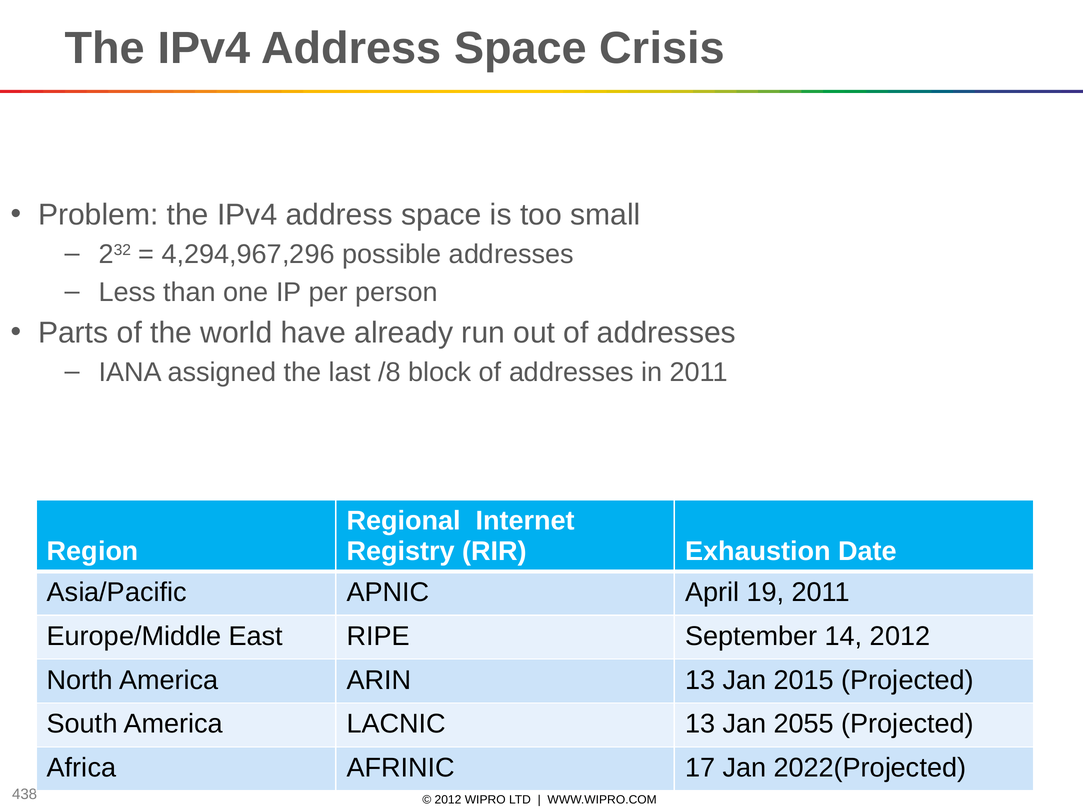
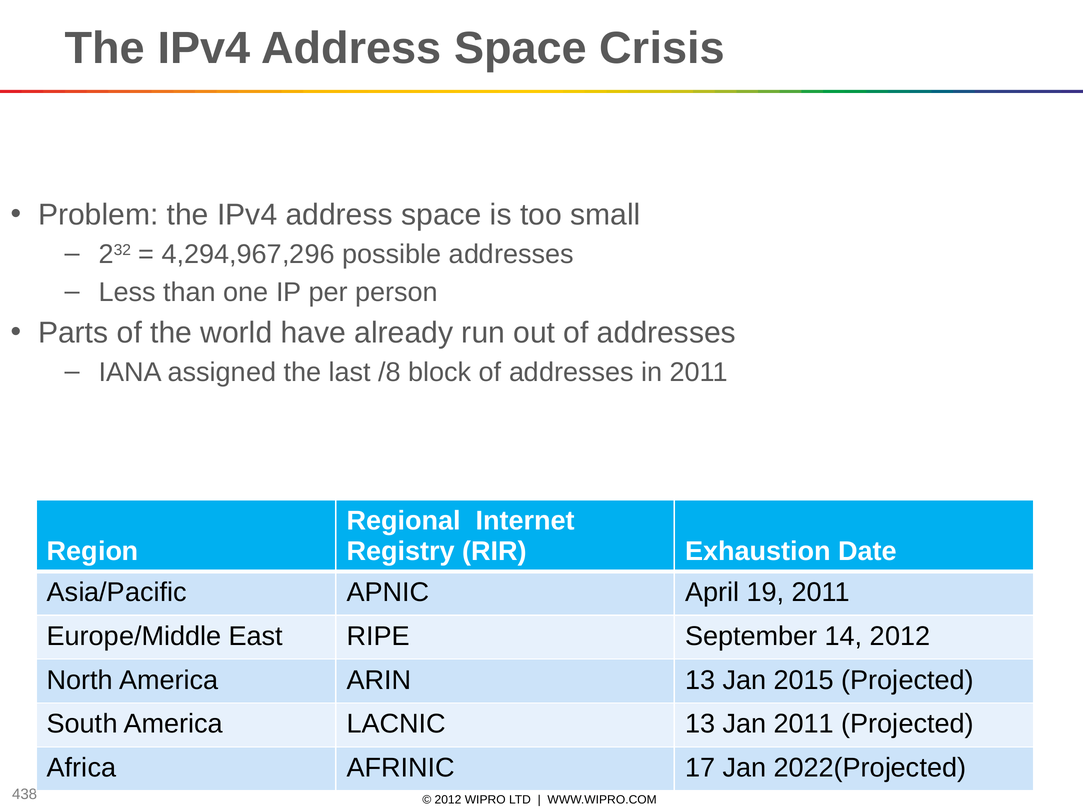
Jan 2055: 2055 -> 2011
